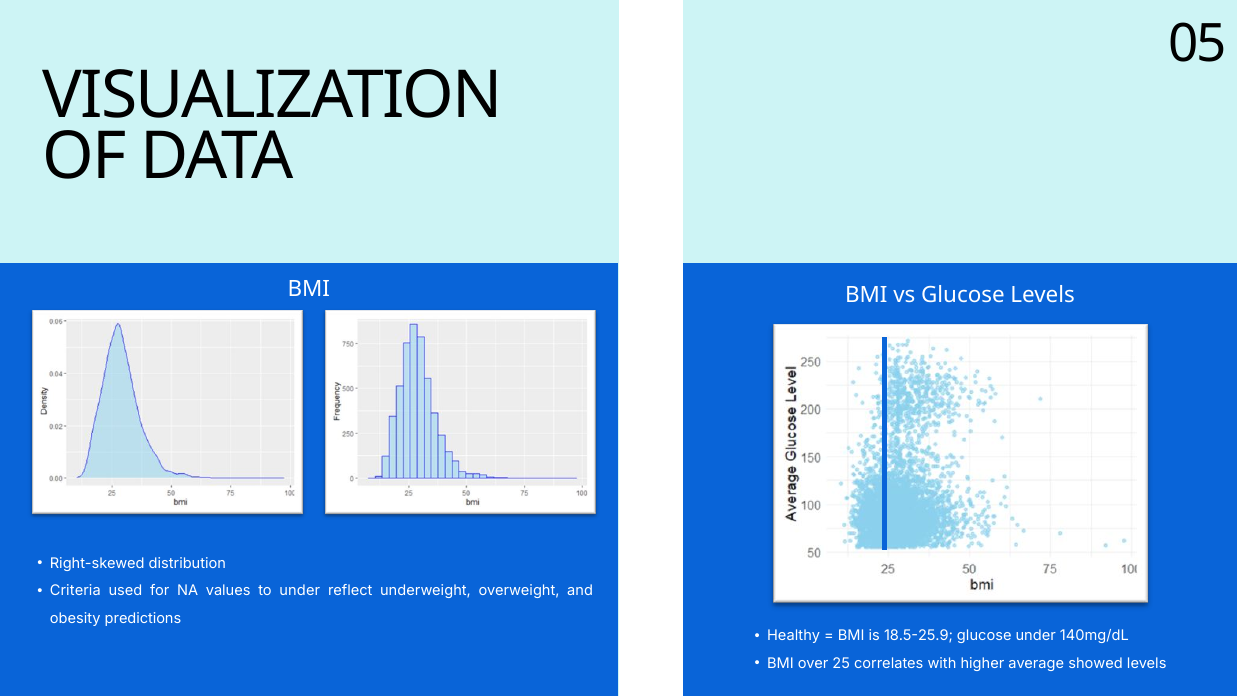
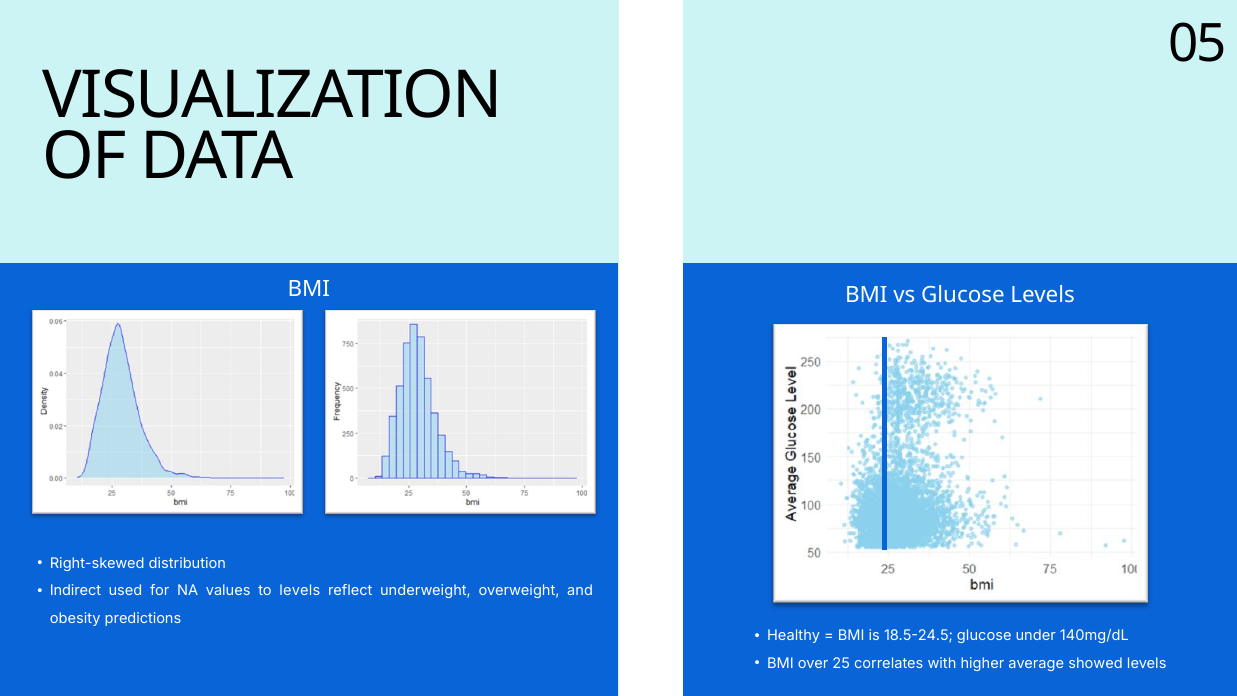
Criteria: Criteria -> Indirect
to under: under -> levels
18.5-25.9: 18.5-25.9 -> 18.5-24.5
